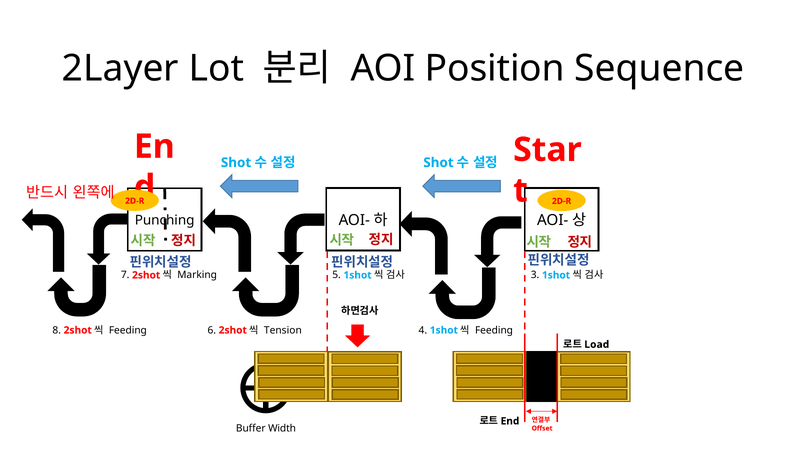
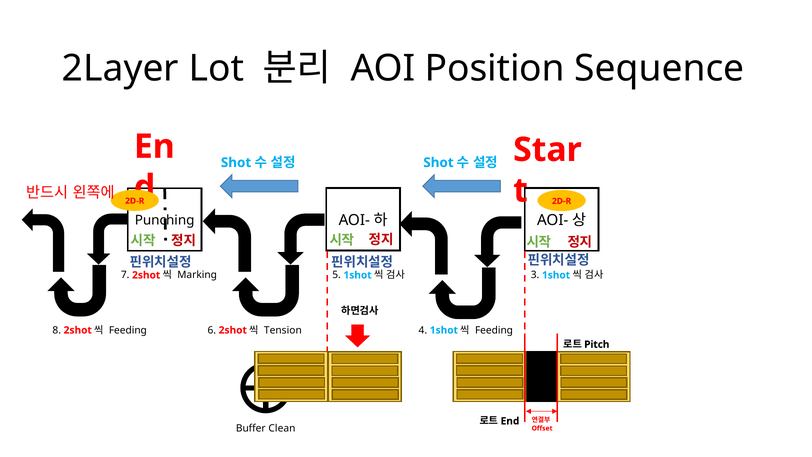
Load: Load -> Pitch
Width: Width -> Clean
